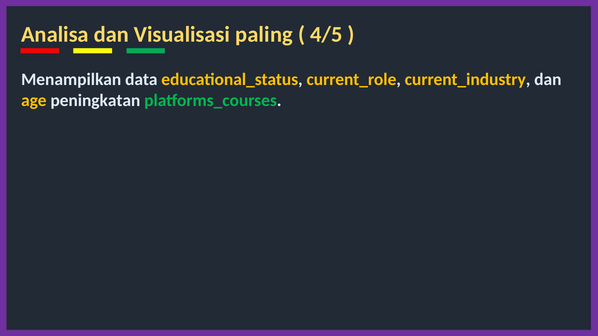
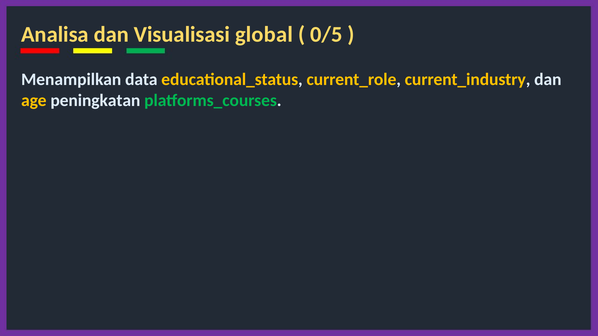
paling: paling -> global
4/5: 4/5 -> 0/5
